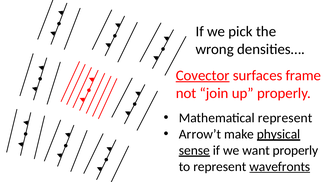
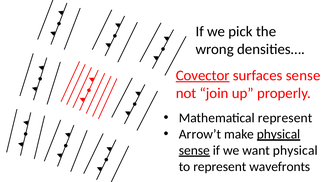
surfaces frame: frame -> sense
want properly: properly -> physical
wavefronts underline: present -> none
